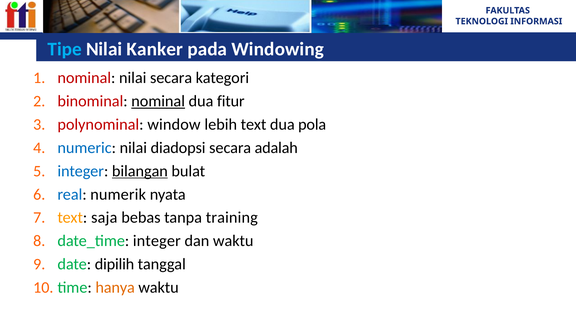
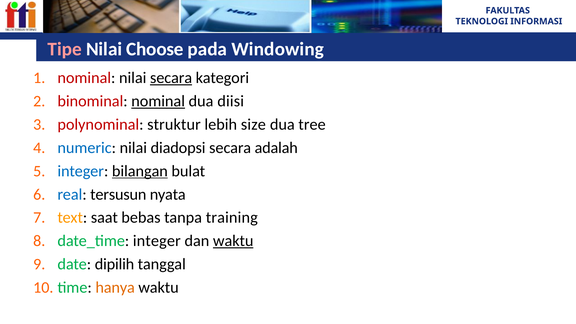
Tipe colour: light blue -> pink
Kanker: Kanker -> Choose
secara at (171, 78) underline: none -> present
fitur: fitur -> diisi
window: window -> struktur
lebih text: text -> size
pola: pola -> tree
numerik: numerik -> tersusun
saja: saja -> saat
waktu at (233, 241) underline: none -> present
